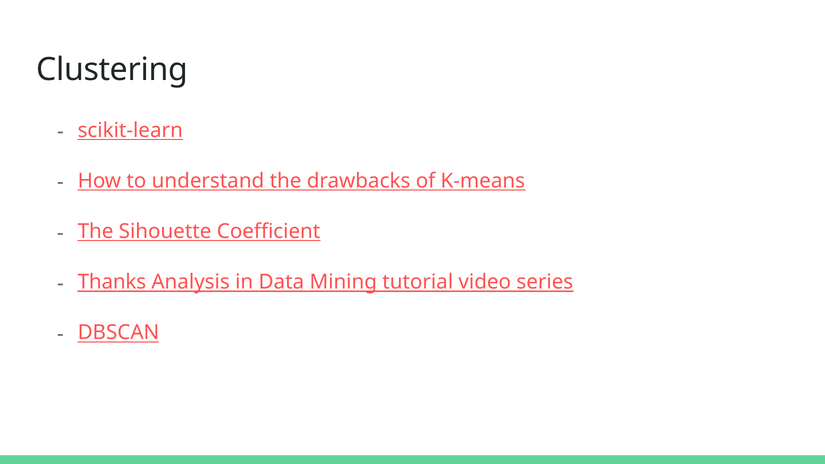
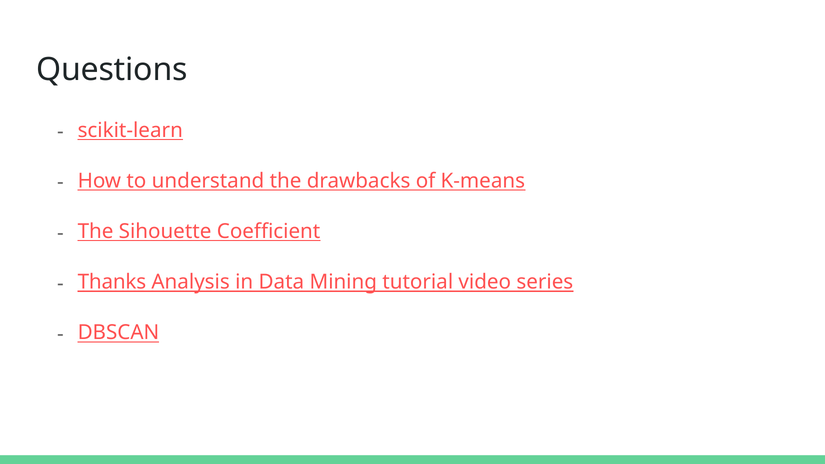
Clustering: Clustering -> Questions
